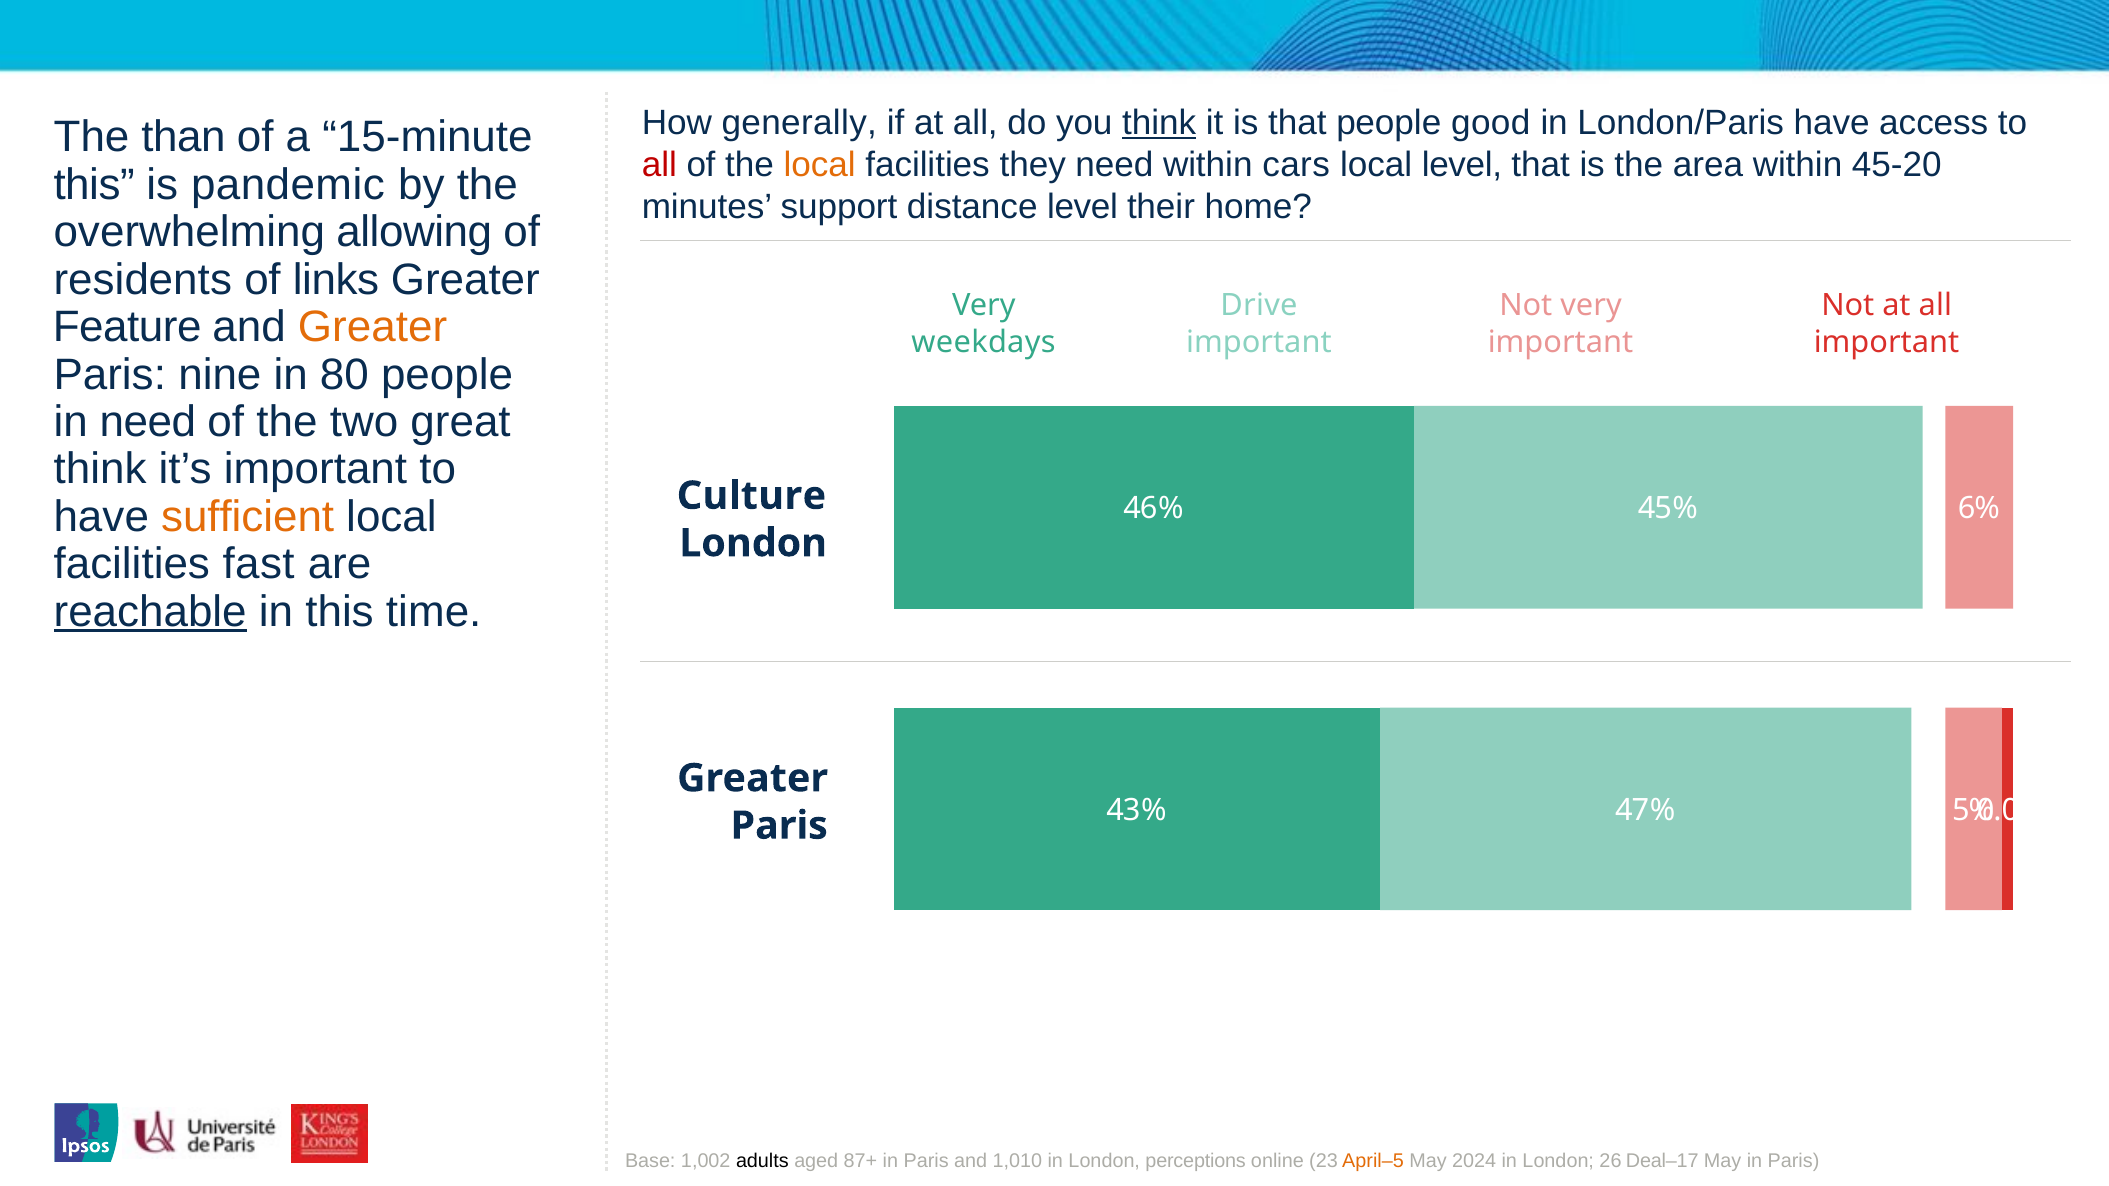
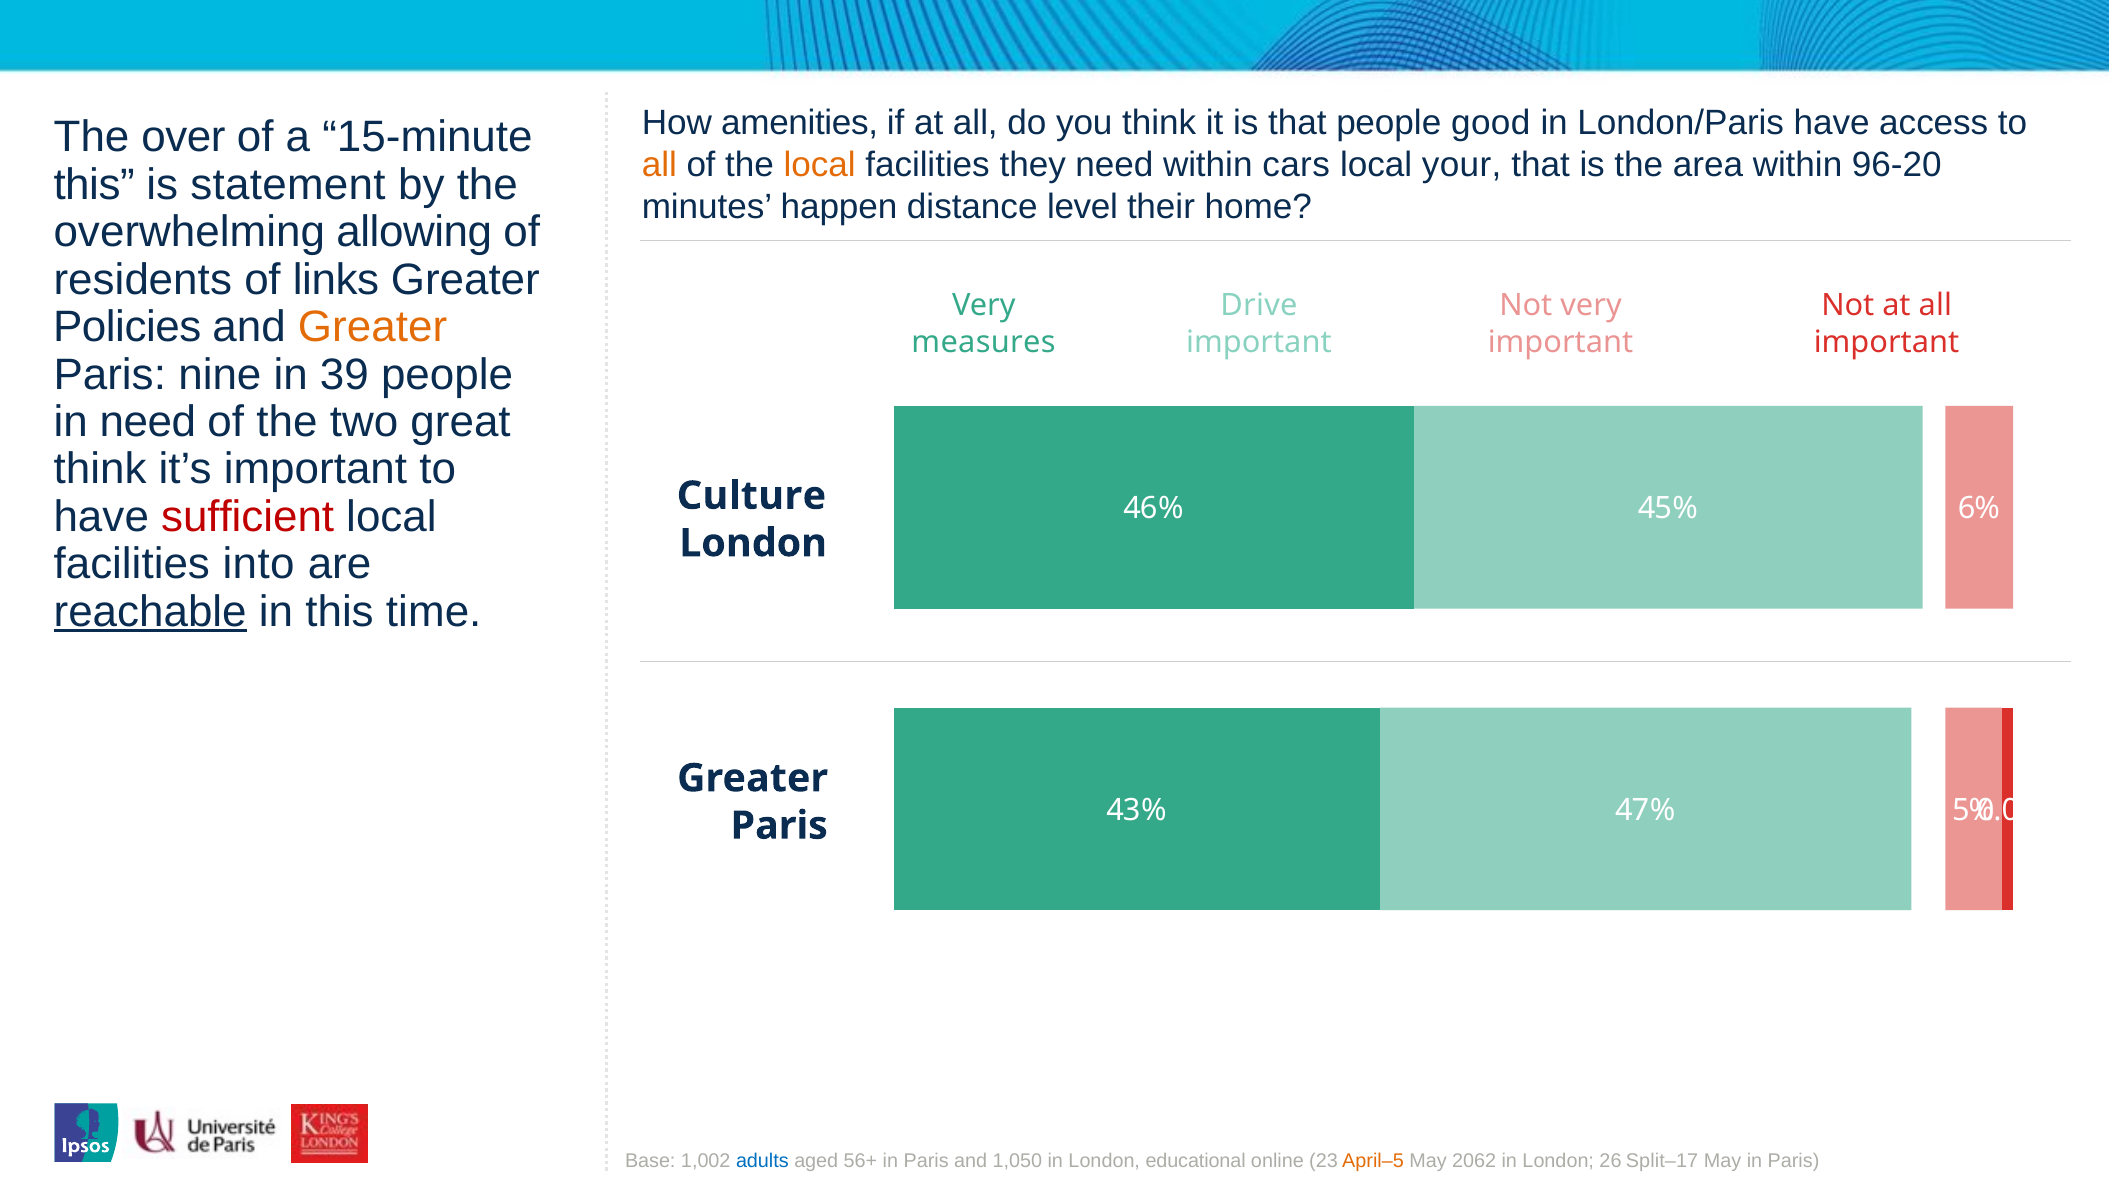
generally: generally -> amenities
think at (1159, 123) underline: present -> none
than: than -> over
all at (659, 165) colour: red -> orange
local level: level -> your
45-20: 45-20 -> 96-20
pandemic: pandemic -> statement
support: support -> happen
Feature: Feature -> Policies
weekdays: weekdays -> measures
80: 80 -> 39
sufficient colour: orange -> red
fast: fast -> into
adults colour: black -> blue
87+: 87+ -> 56+
1,010: 1,010 -> 1,050
perceptions: perceptions -> educational
2024: 2024 -> 2062
Deal–17: Deal–17 -> Split–17
